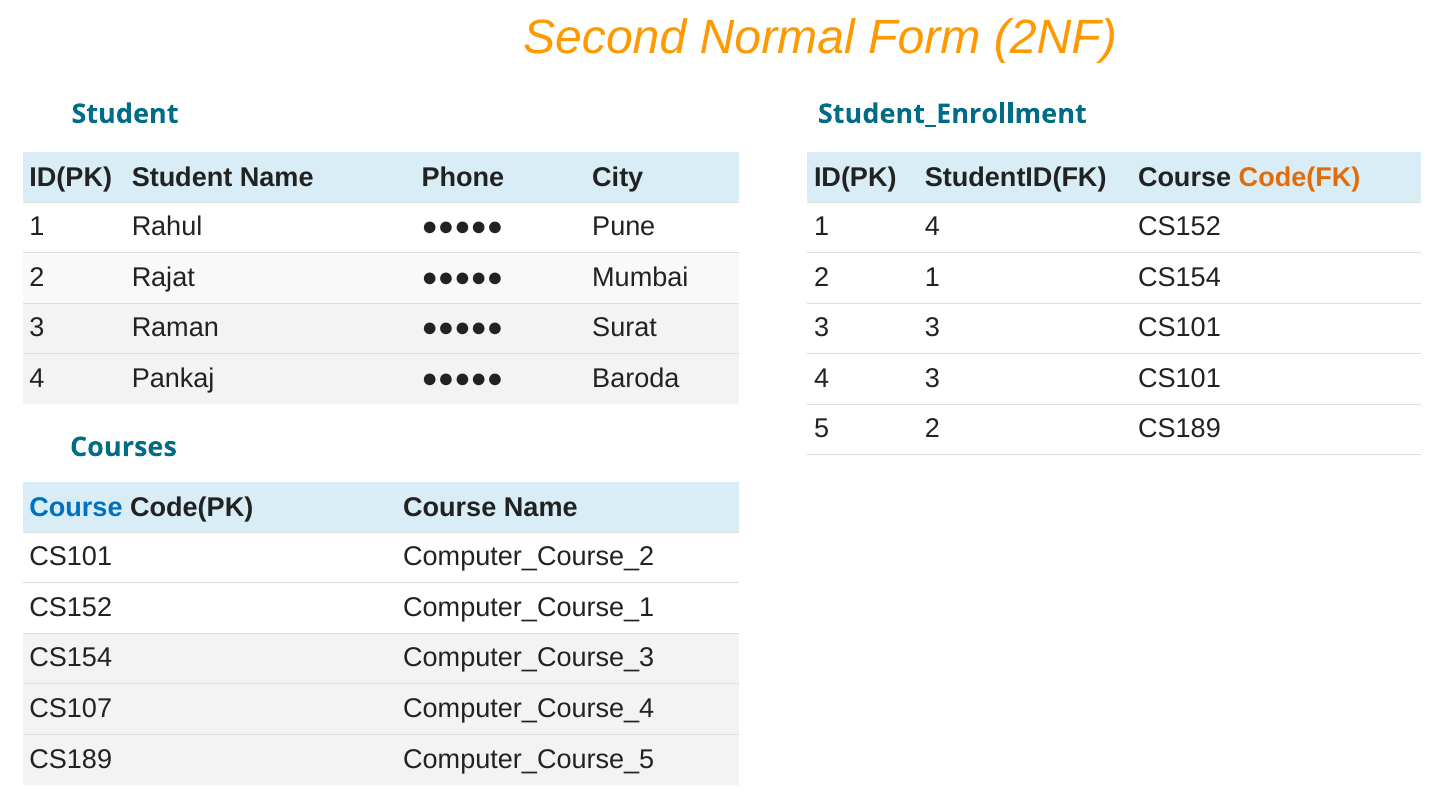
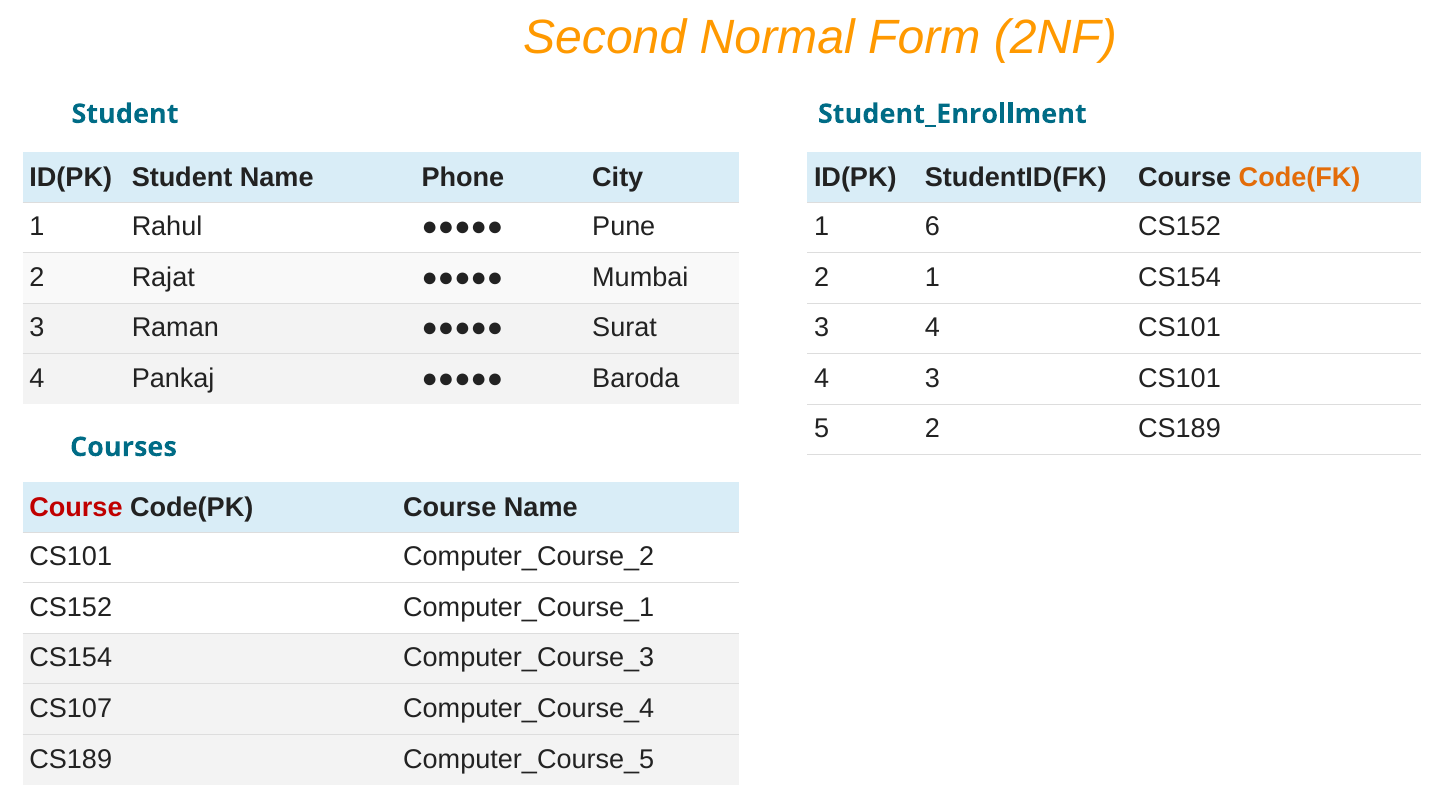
1 4: 4 -> 6
3 3: 3 -> 4
Course at (76, 508) colour: blue -> red
